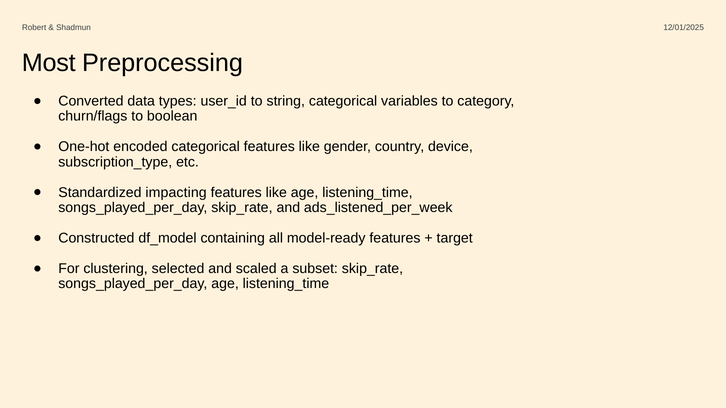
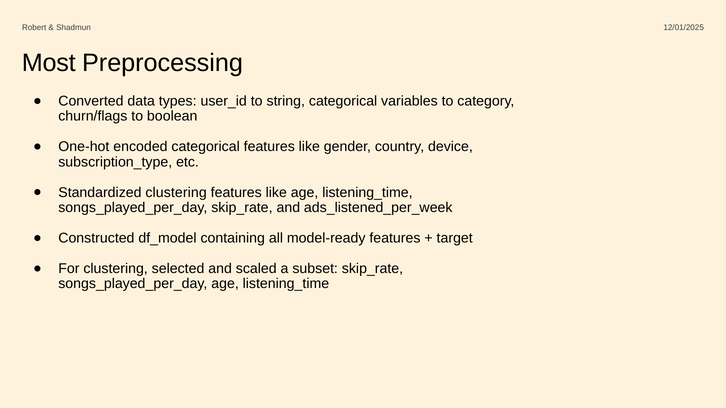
Standardized impacting: impacting -> clustering
